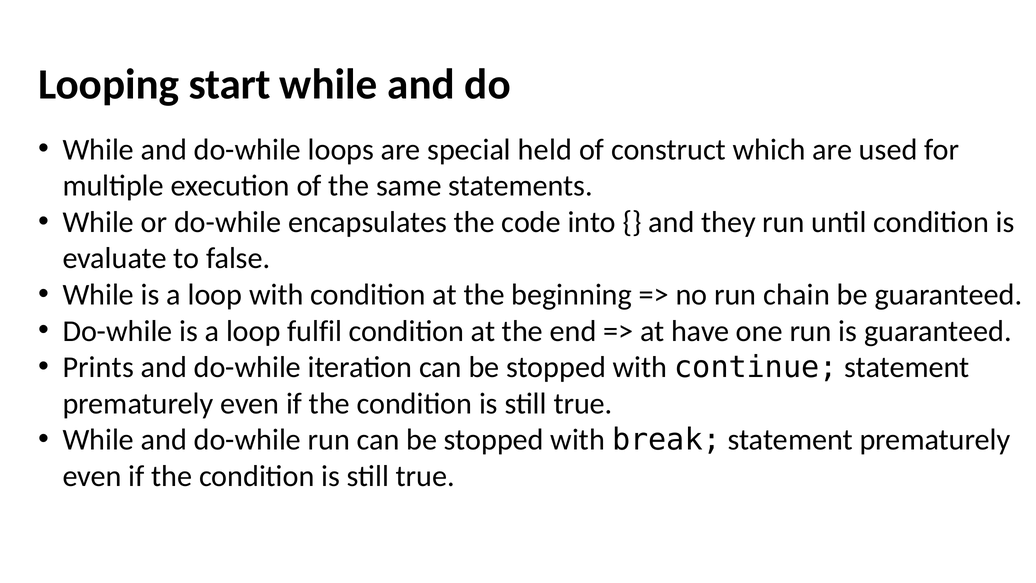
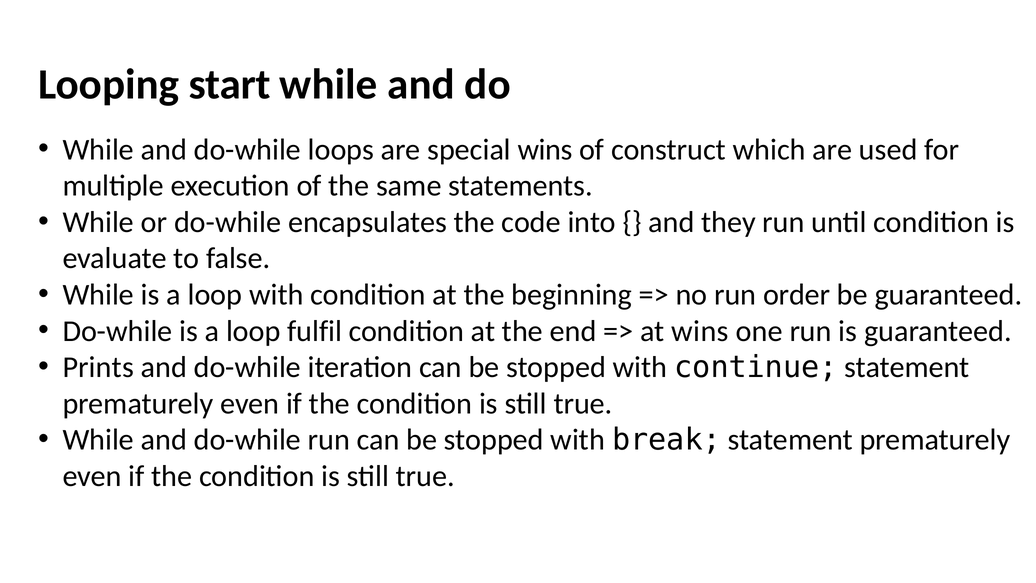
special held: held -> wins
chain: chain -> order
at have: have -> wins
